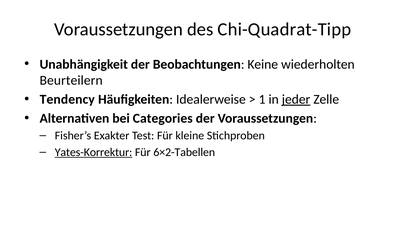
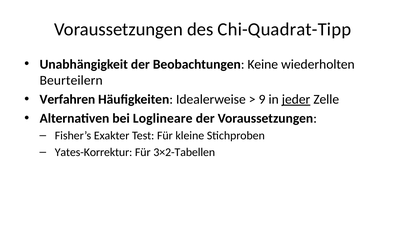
Tendency: Tendency -> Verfahren
1: 1 -> 9
Categories: Categories -> Loglineare
Yates-Korrektur underline: present -> none
6×2-Tabellen: 6×2-Tabellen -> 3×2-Tabellen
